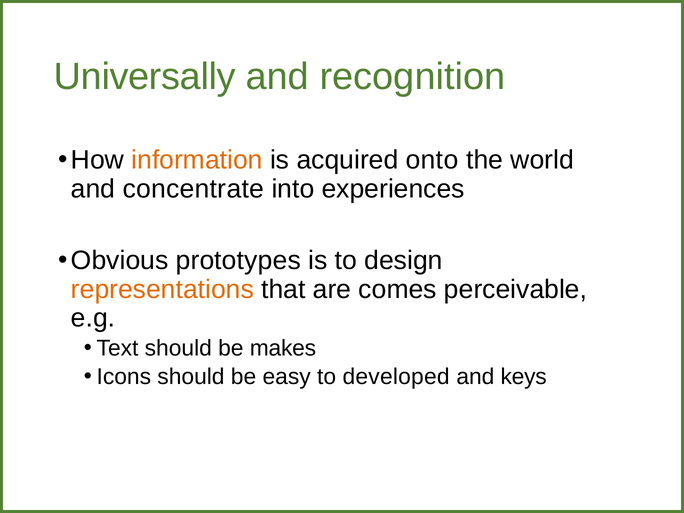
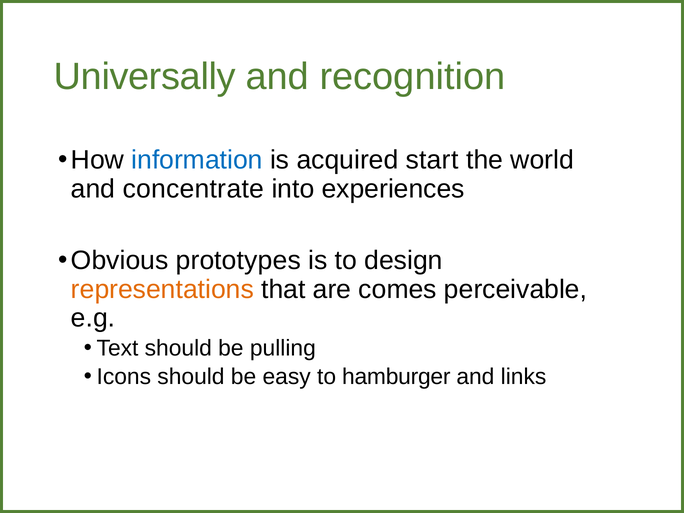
information colour: orange -> blue
onto: onto -> start
makes: makes -> pulling
developed: developed -> hamburger
keys: keys -> links
